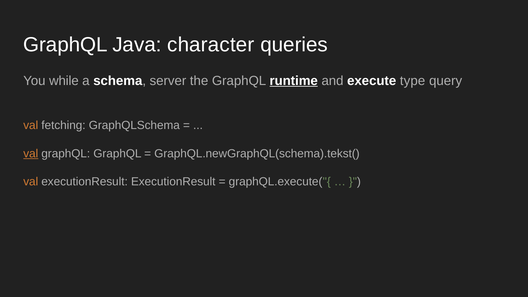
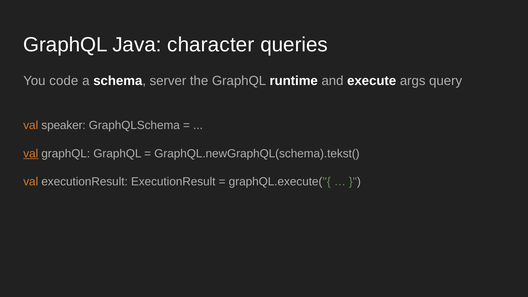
while: while -> code
runtime underline: present -> none
type: type -> args
fetching: fetching -> speaker
